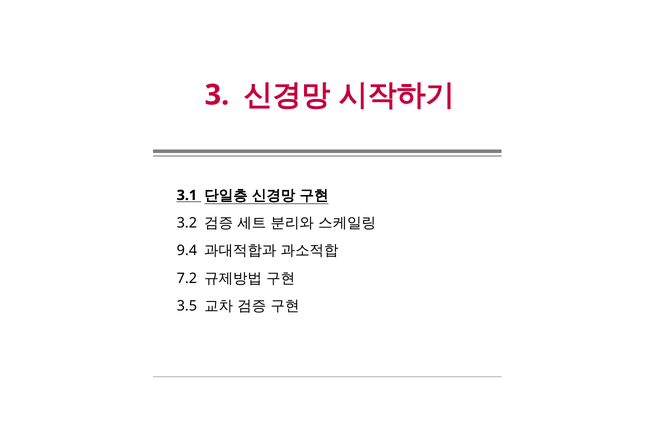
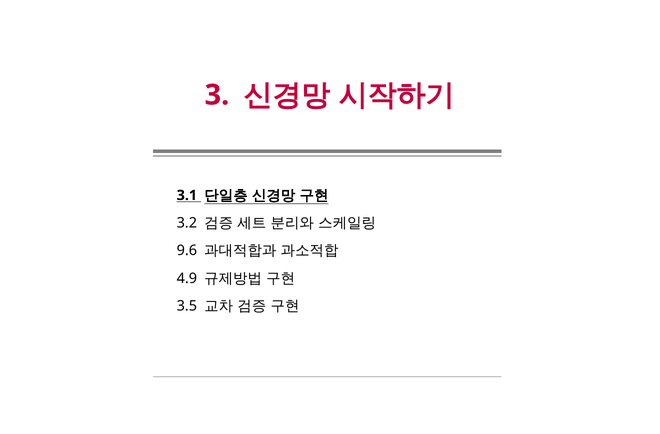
9.4: 9.4 -> 9.6
7.2: 7.2 -> 4.9
